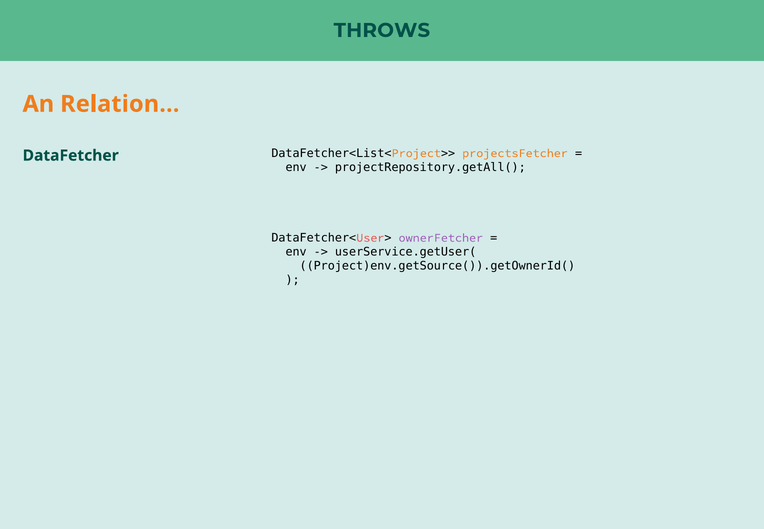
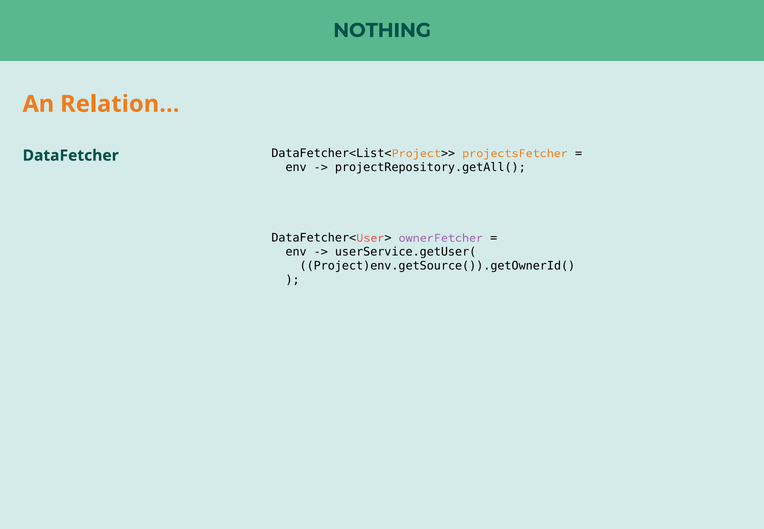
THROWS: THROWS -> NOTHING
